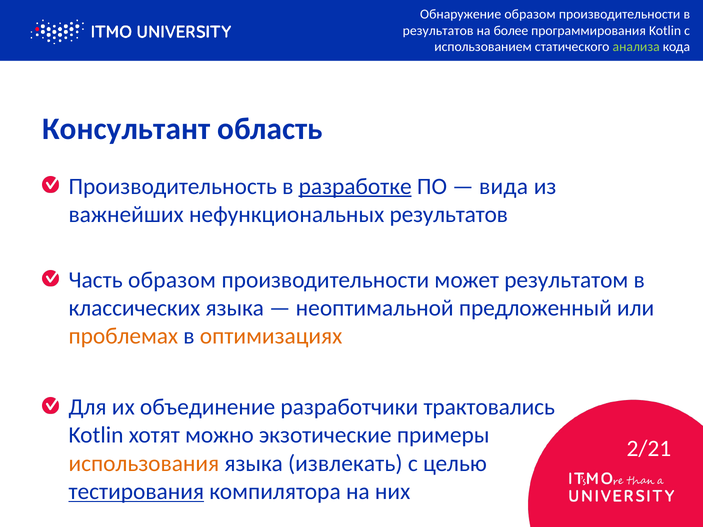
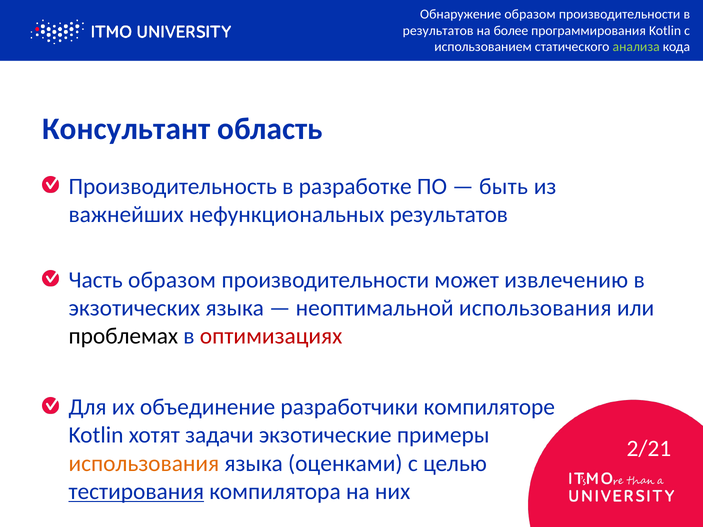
разработке underline: present -> none
вида: вида -> быть
результатом: результатом -> извлечению
классических: классических -> экзотических
неоптимальной предложенный: предложенный -> использования
проблемах colour: orange -> black
оптимизациях colour: orange -> red
трактовались: трактовались -> компиляторе
можно: можно -> задачи
извлекать: извлекать -> оценками
